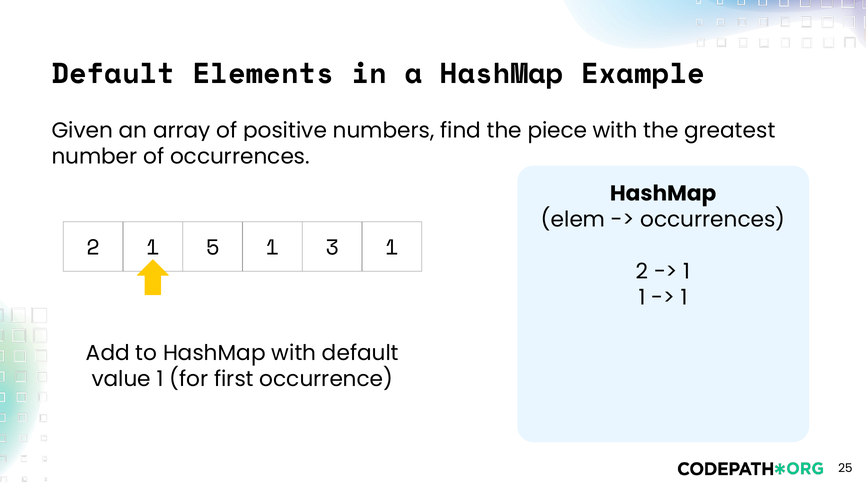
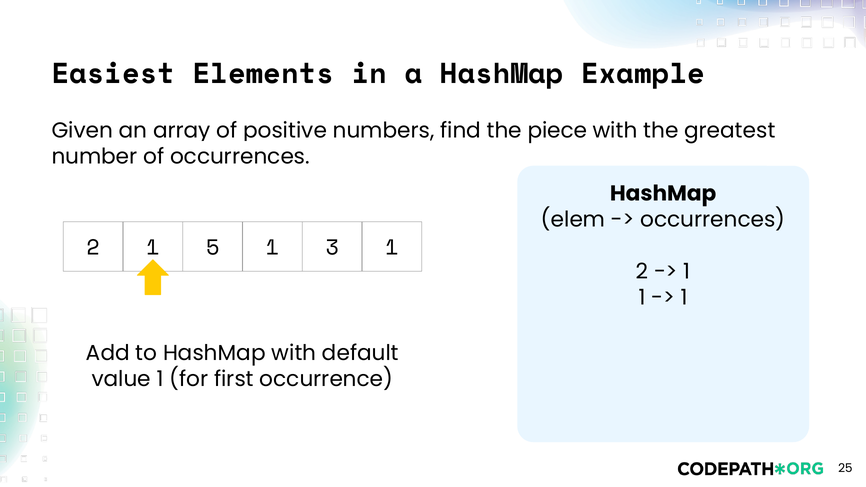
Default at (113, 74): Default -> Easiest
